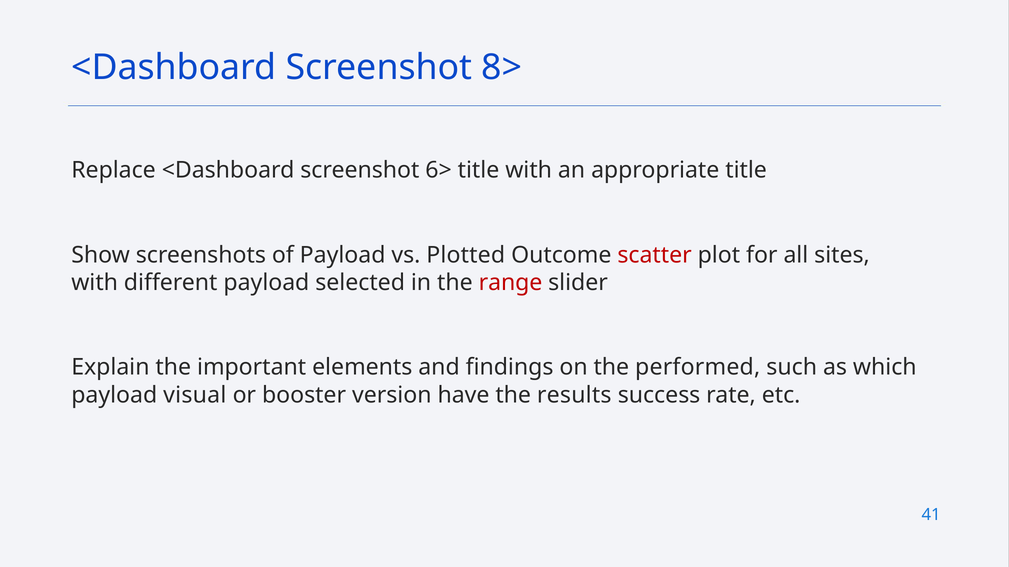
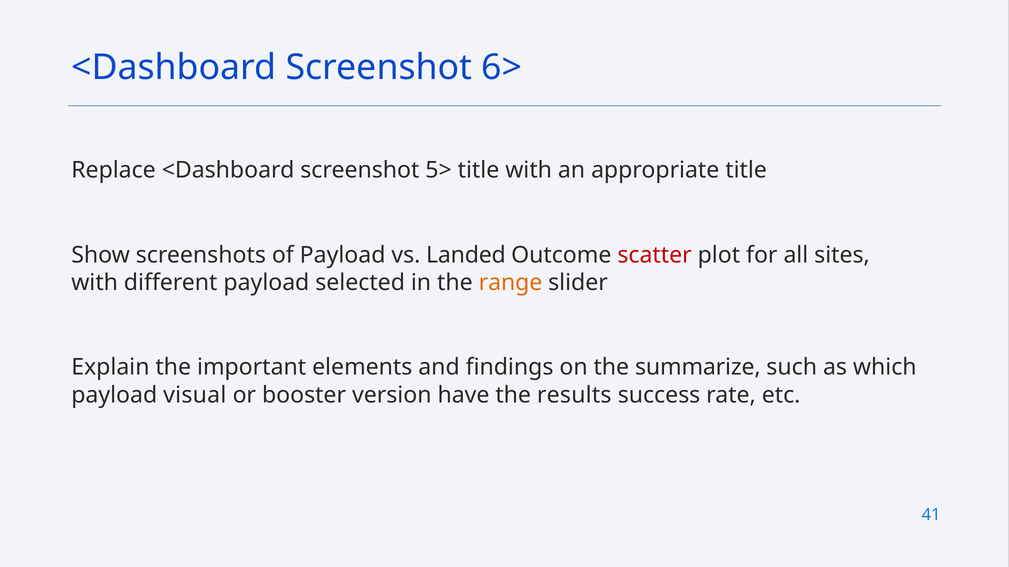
8>: 8> -> 6>
6>: 6> -> 5>
Plotted: Plotted -> Landed
range colour: red -> orange
performed: performed -> summarize
